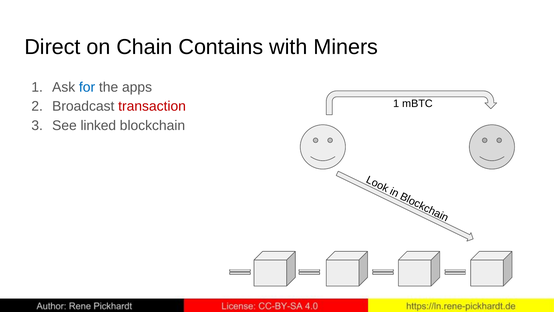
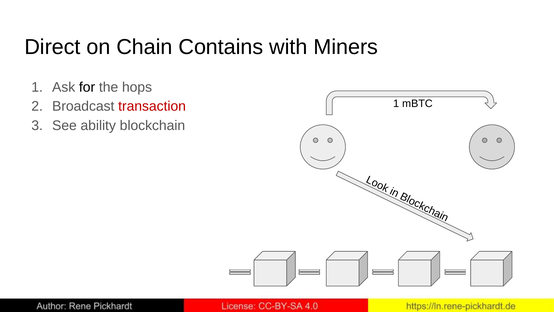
for colour: blue -> black
apps: apps -> hops
linked: linked -> ability
